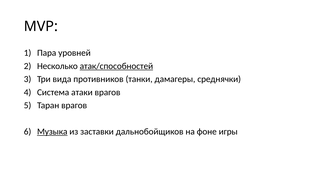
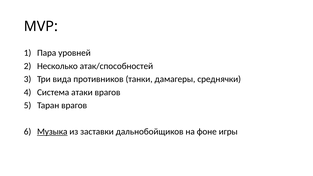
атак/способностей underline: present -> none
